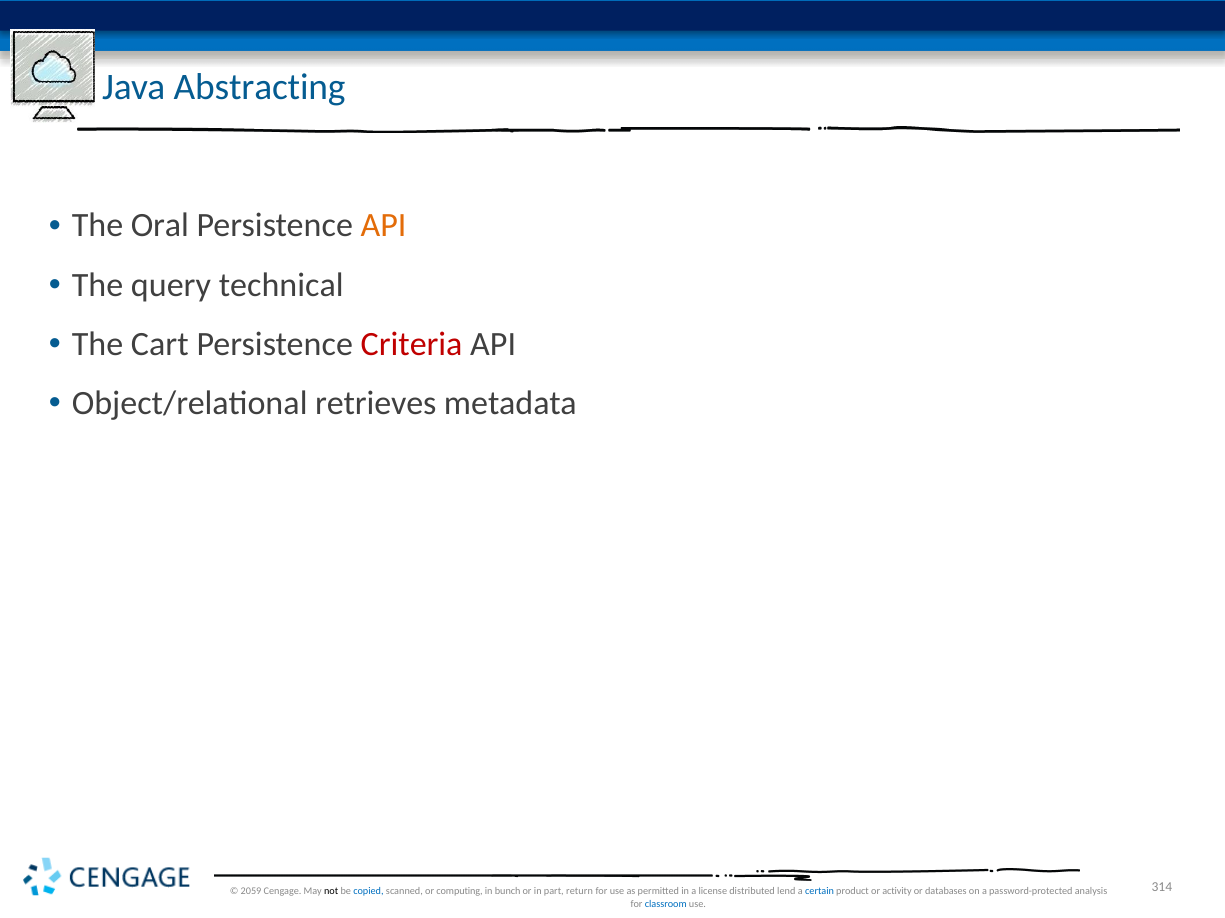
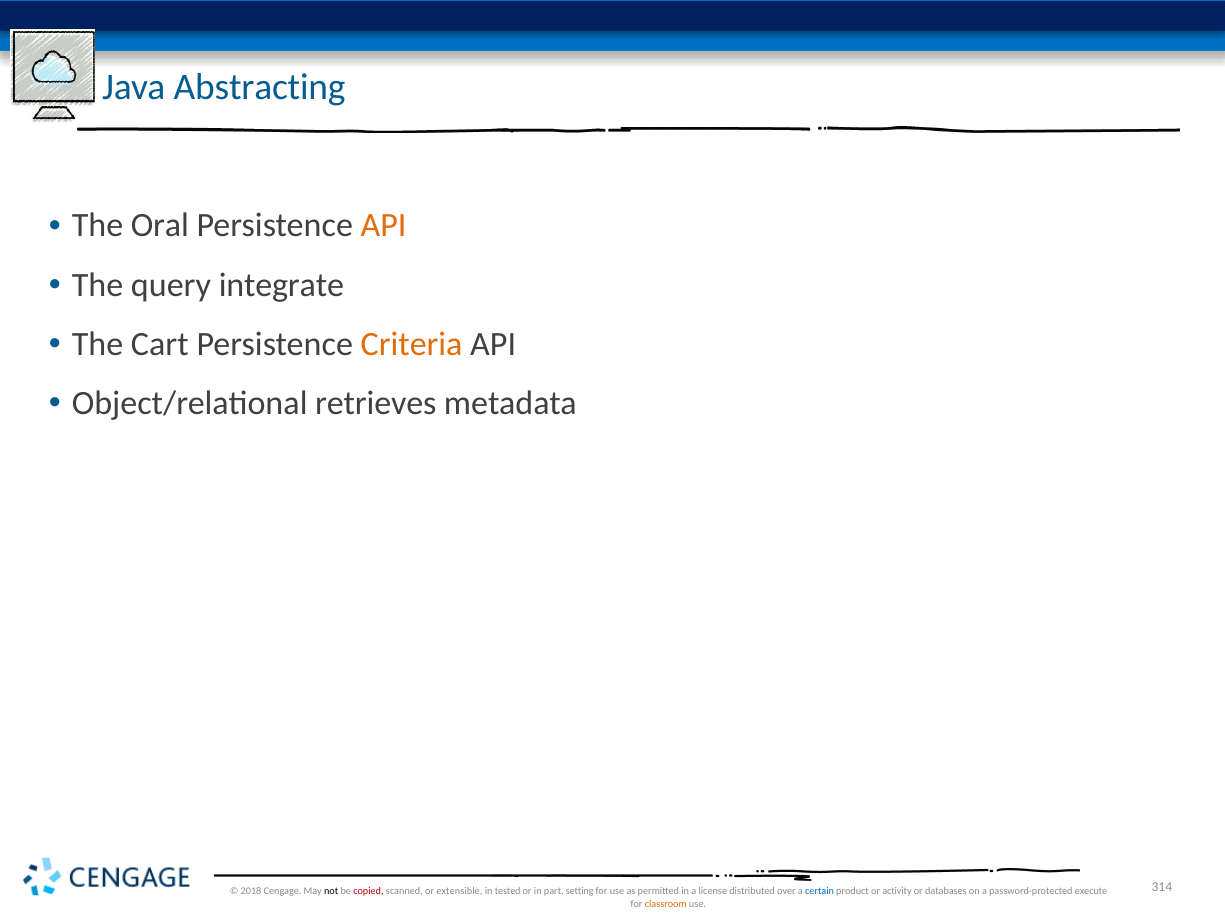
technical: technical -> integrate
Criteria colour: red -> orange
2059: 2059 -> 2018
copied colour: blue -> red
computing: computing -> extensible
bunch: bunch -> tested
return: return -> setting
lend: lend -> over
analysis: analysis -> execute
classroom colour: blue -> orange
